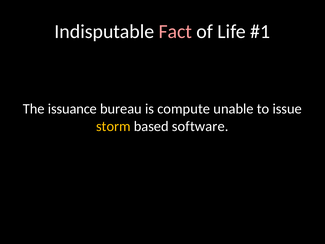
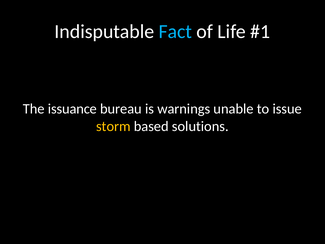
Fact colour: pink -> light blue
compute: compute -> warnings
software: software -> solutions
